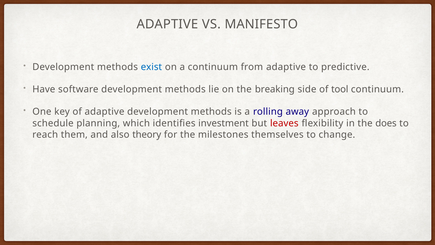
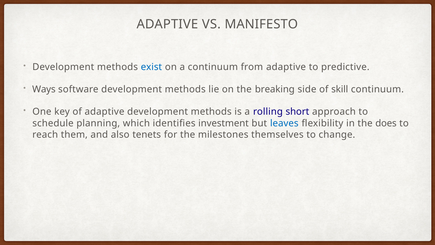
Have: Have -> Ways
tool: tool -> skill
away: away -> short
leaves colour: red -> blue
theory: theory -> tenets
